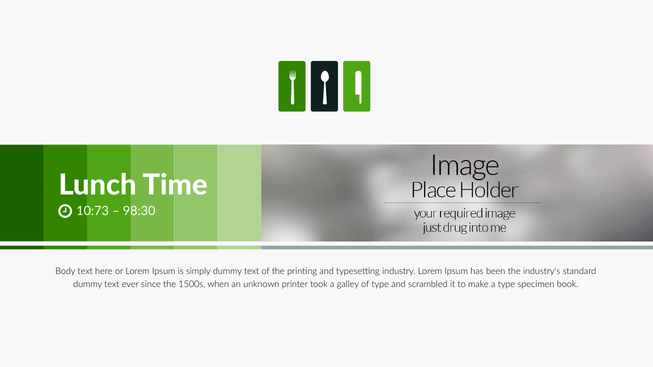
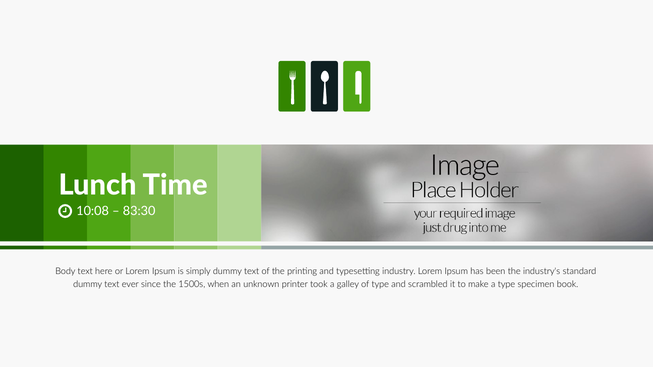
10:73: 10:73 -> 10:08
98:30: 98:30 -> 83:30
